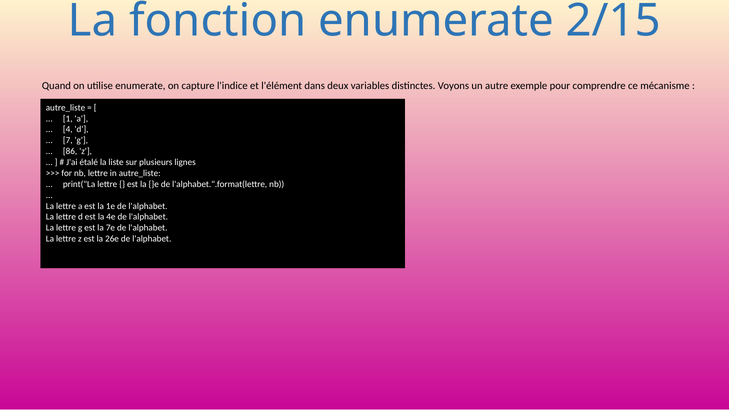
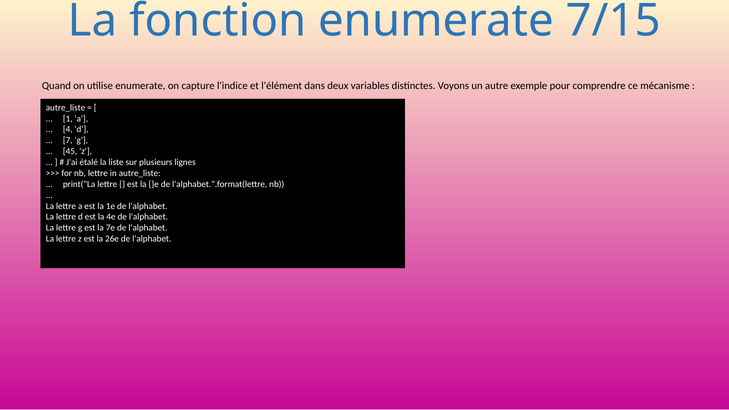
2/15: 2/15 -> 7/15
86: 86 -> 45
